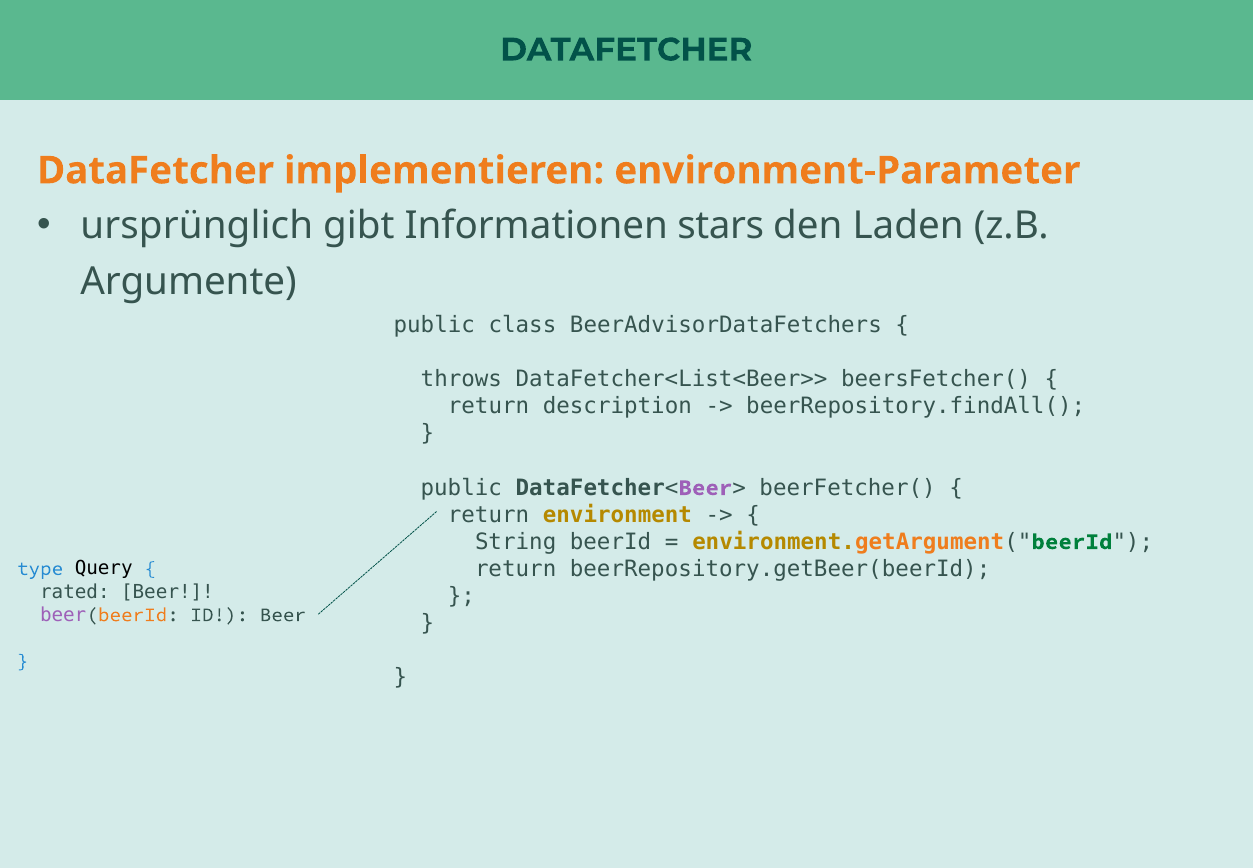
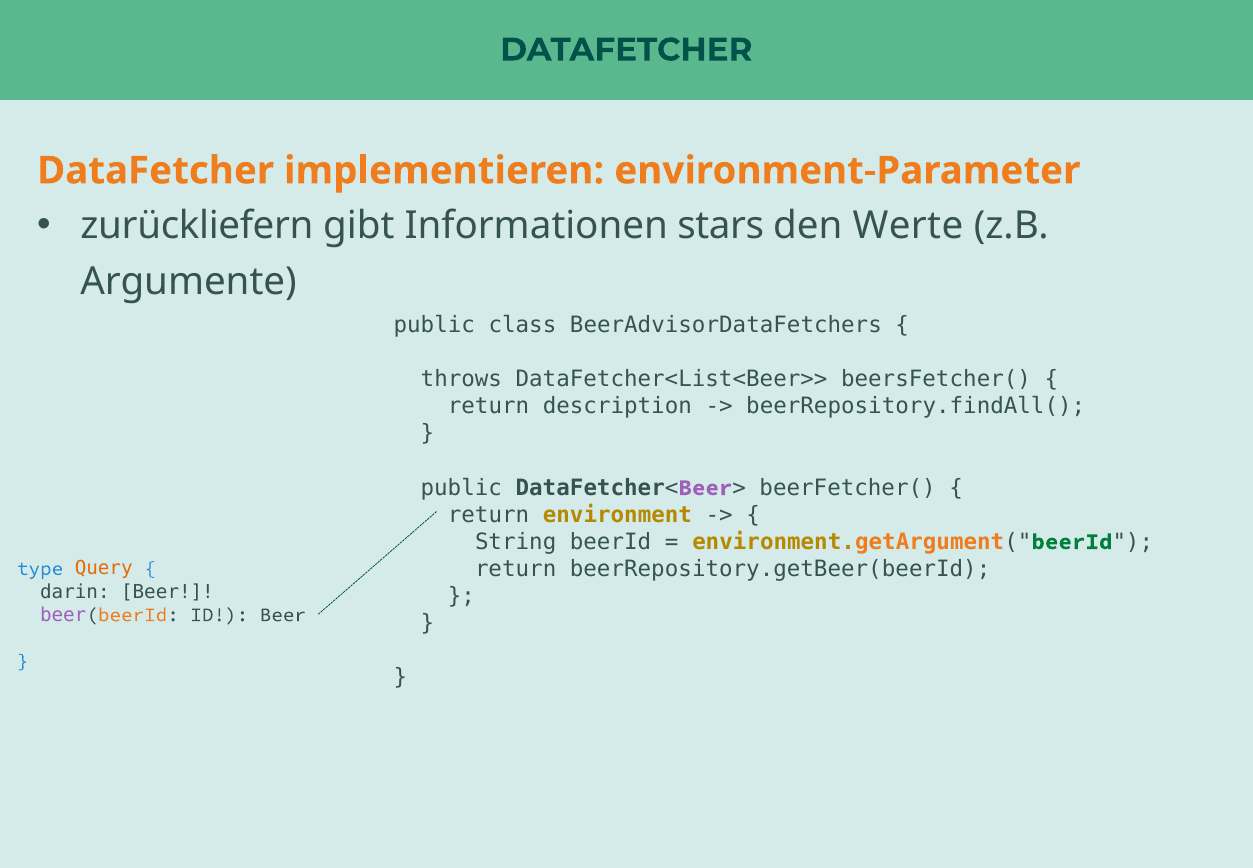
ursprünglich: ursprünglich -> zurückliefern
Laden: Laden -> Werte
Query colour: black -> orange
rated: rated -> darin
